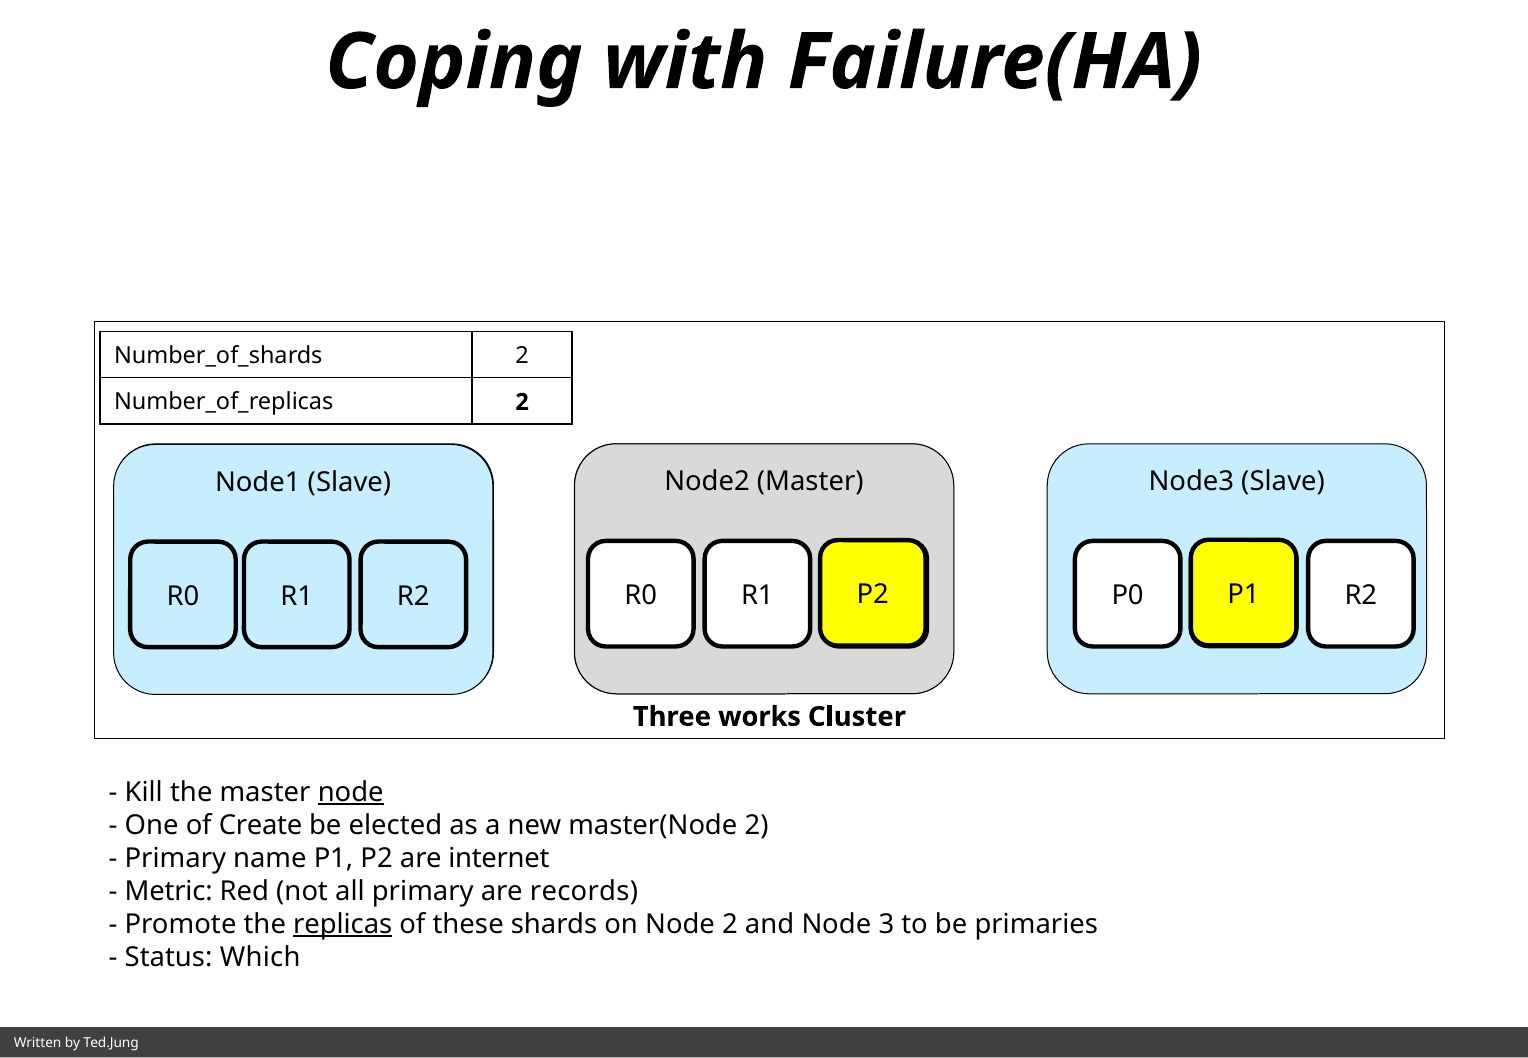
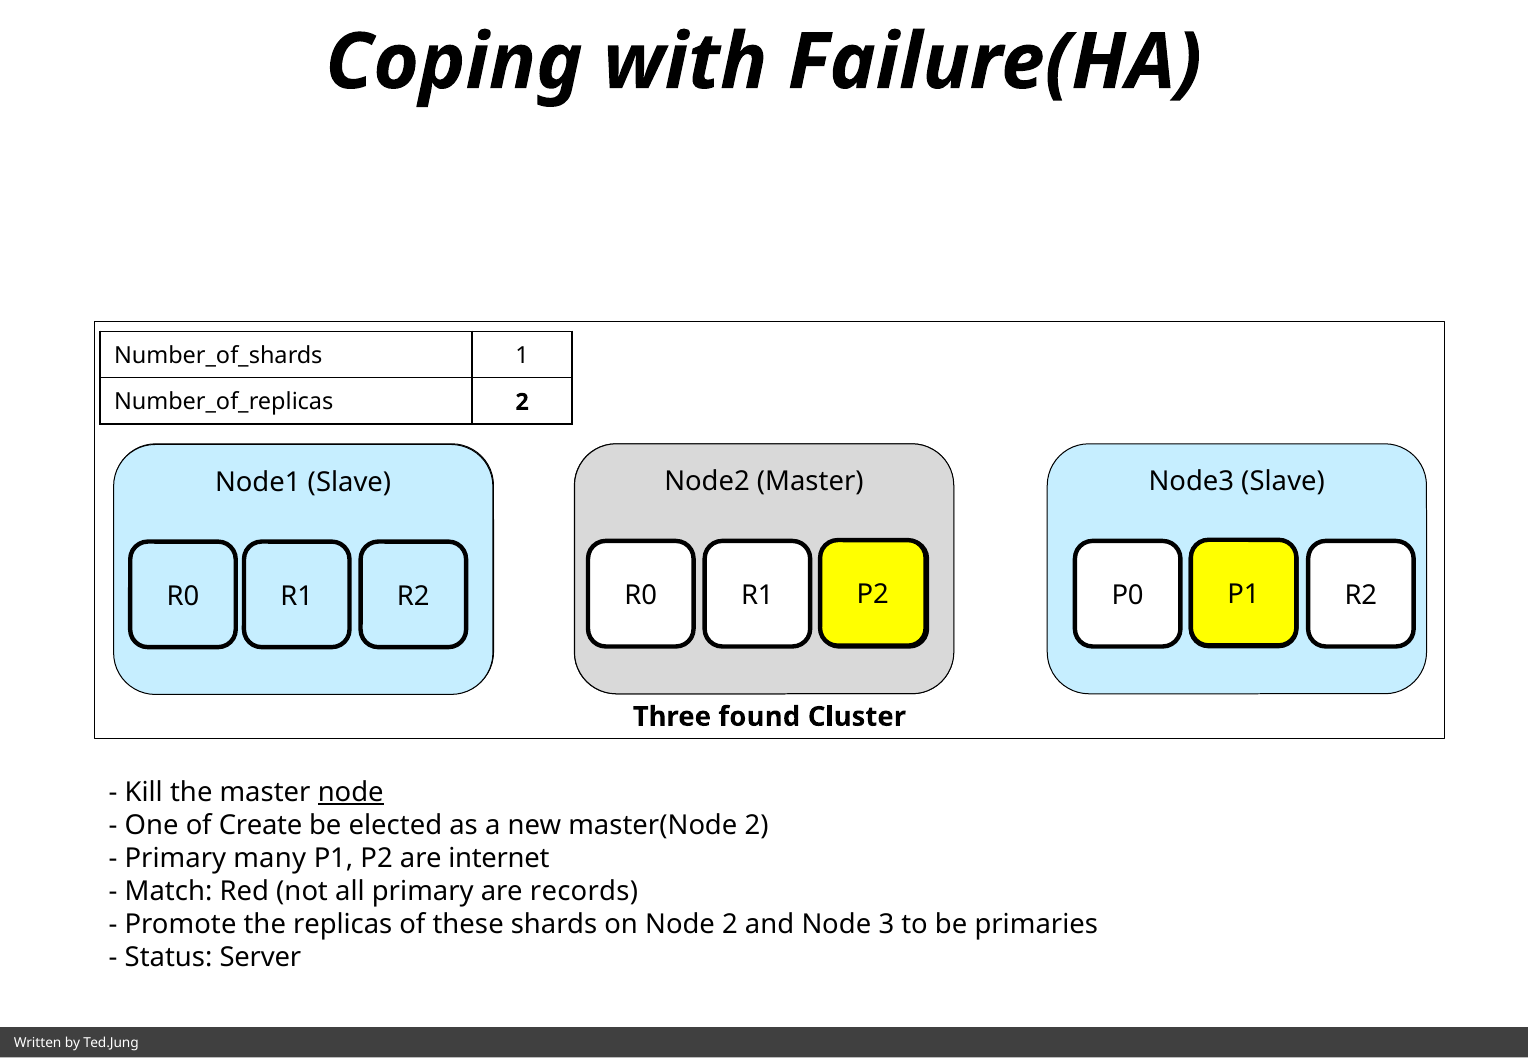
2 at (522, 356): 2 -> 1
works: works -> found
name: name -> many
Metric: Metric -> Match
replicas underline: present -> none
Which: Which -> Server
